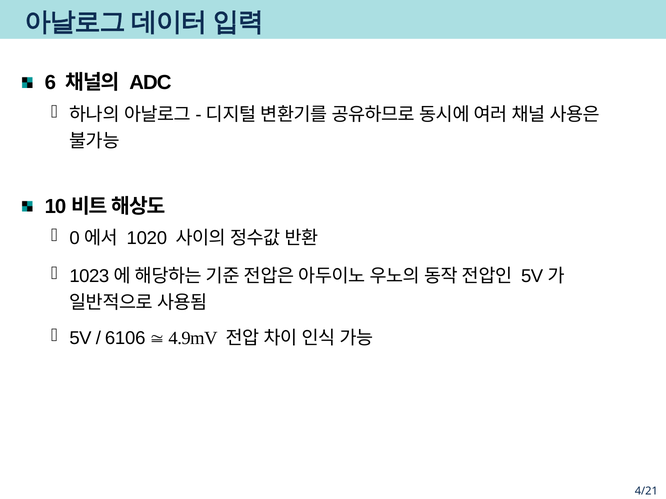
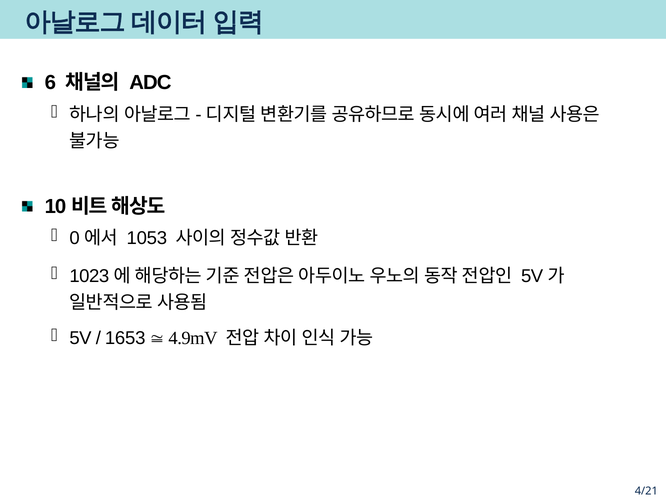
1020: 1020 -> 1053
6106: 6106 -> 1653
